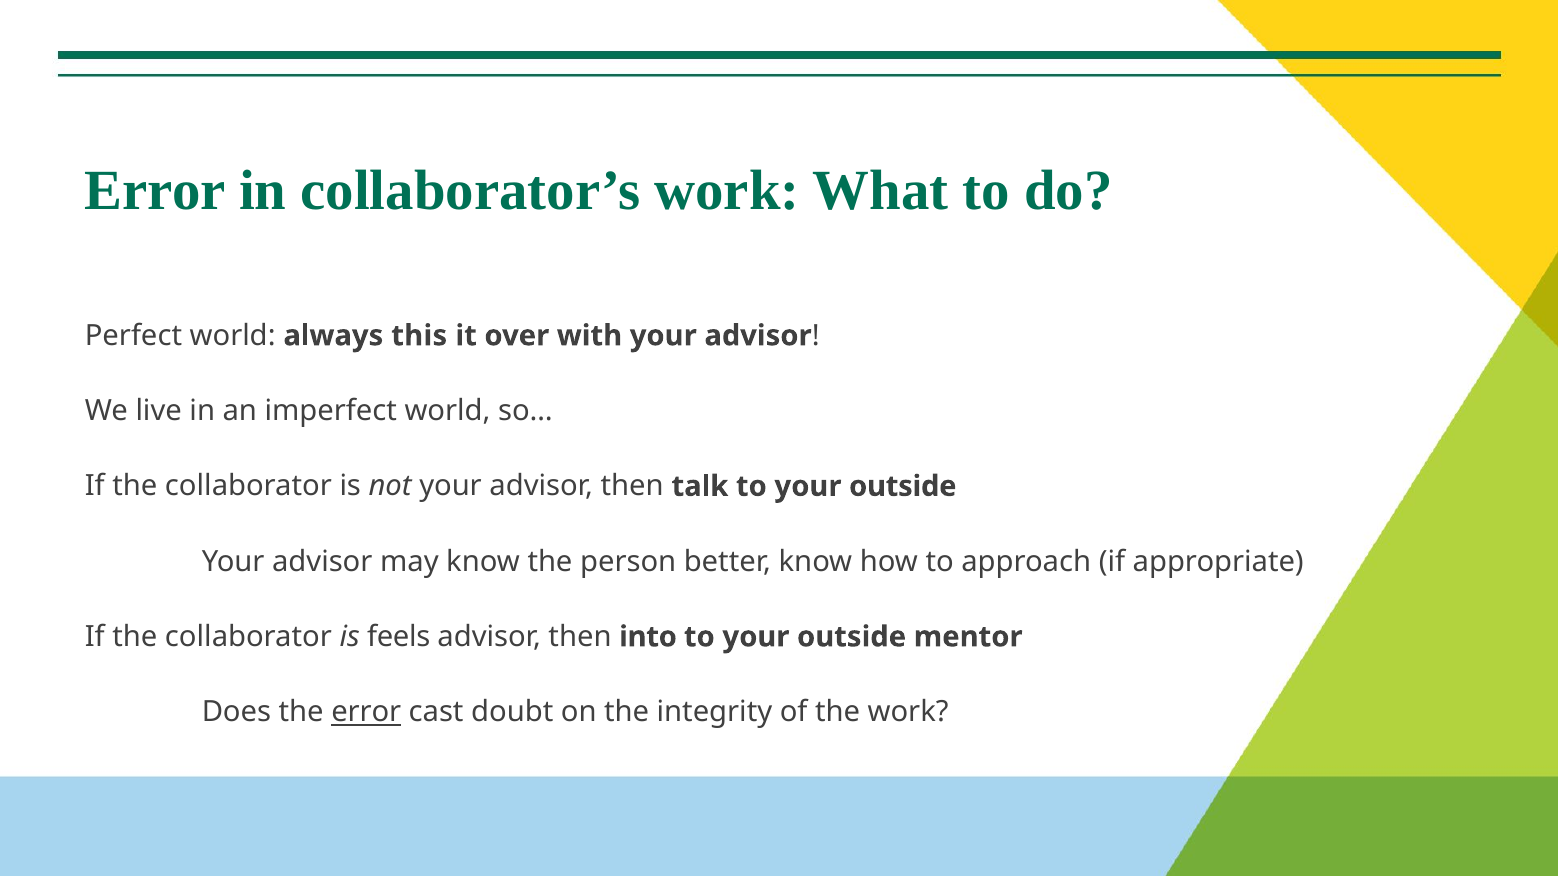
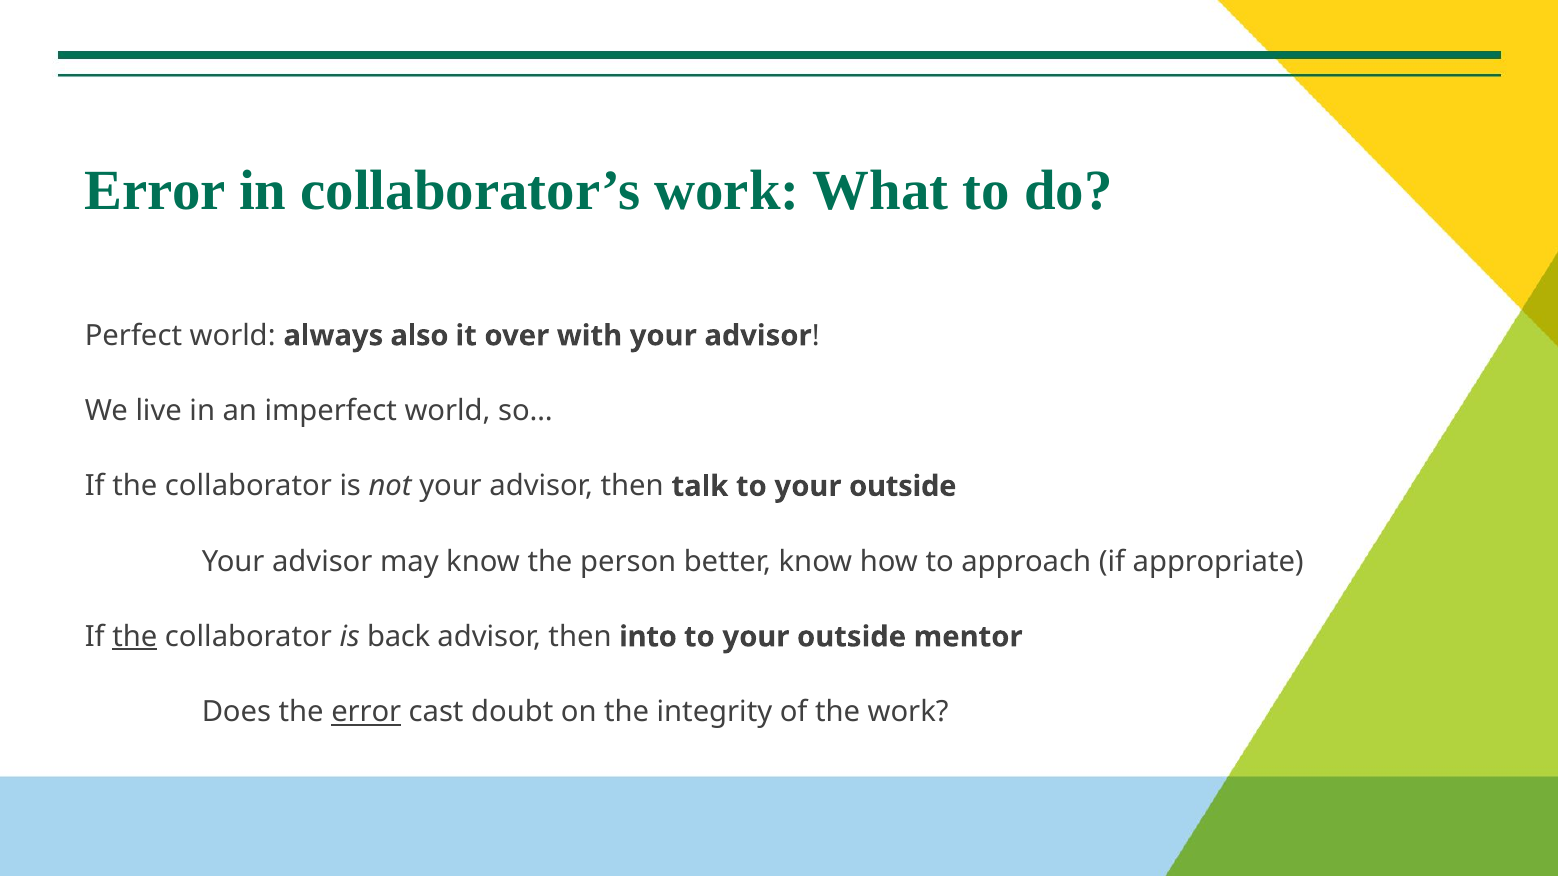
this: this -> also
the at (135, 637) underline: none -> present
feels: feels -> back
